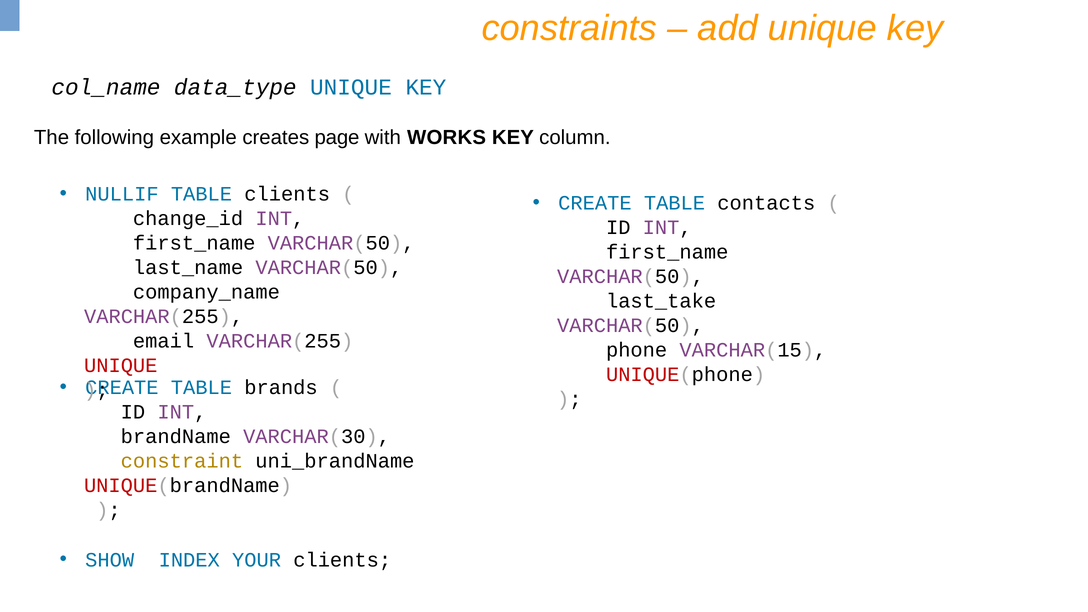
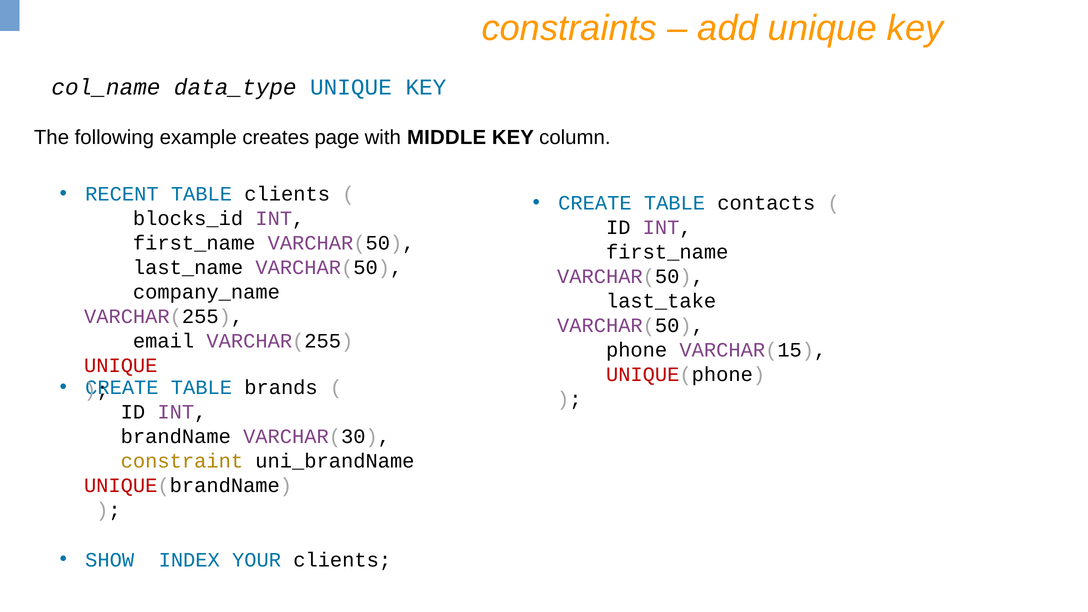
WORKS: WORKS -> MIDDLE
NULLIF: NULLIF -> RECENT
change_id: change_id -> blocks_id
